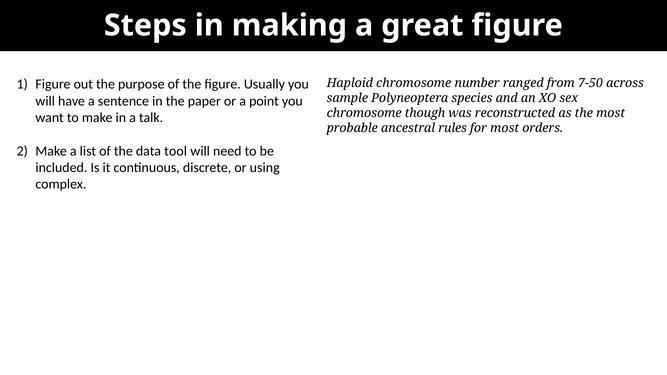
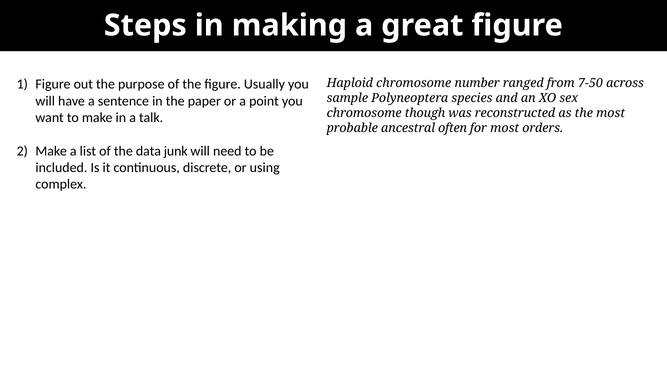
rules: rules -> often
tool: tool -> junk
